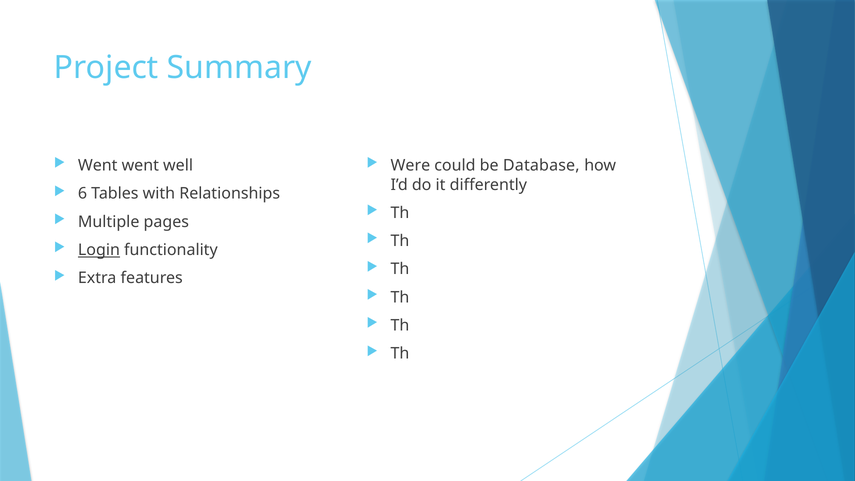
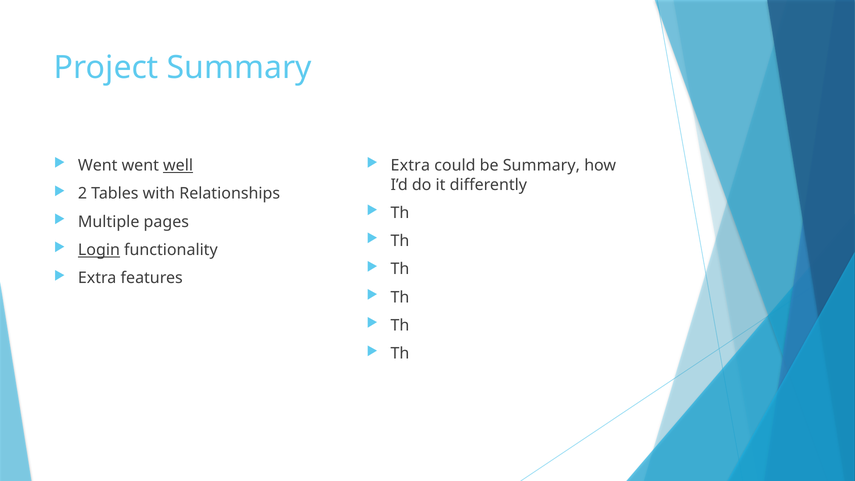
well underline: none -> present
Were at (410, 165): Were -> Extra
be Database: Database -> Summary
6: 6 -> 2
